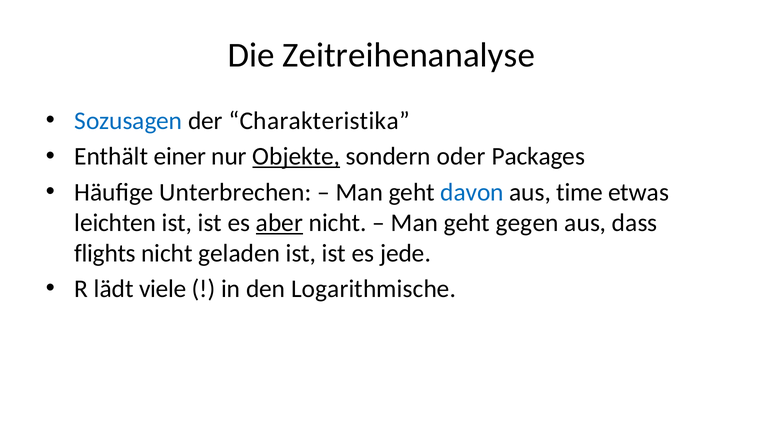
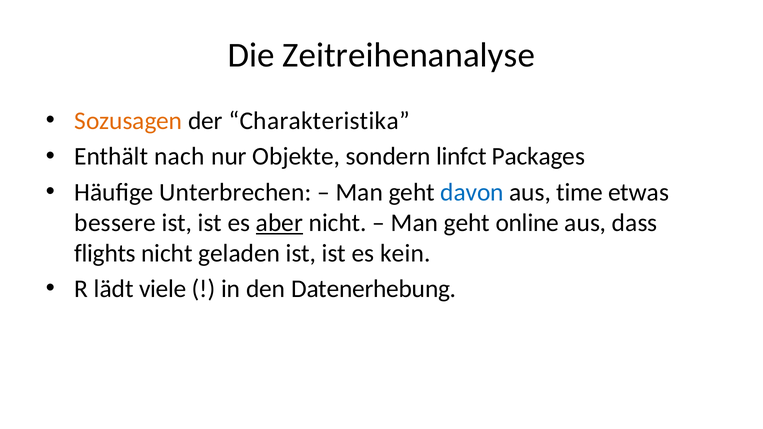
Sozusagen colour: blue -> orange
einer: einer -> nach
Objekte underline: present -> none
oder: oder -> linfct
leichten: leichten -> bessere
gegen: gegen -> online
jede: jede -> kein
Logarithmische: Logarithmische -> Datenerhebung
